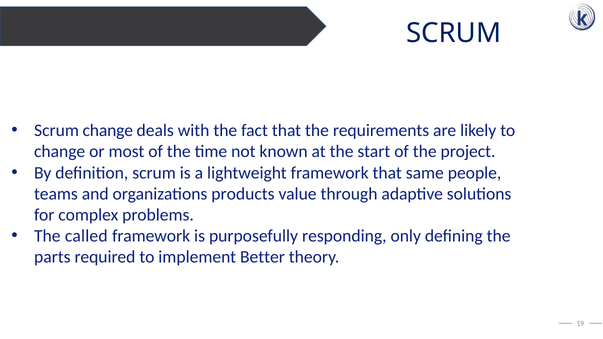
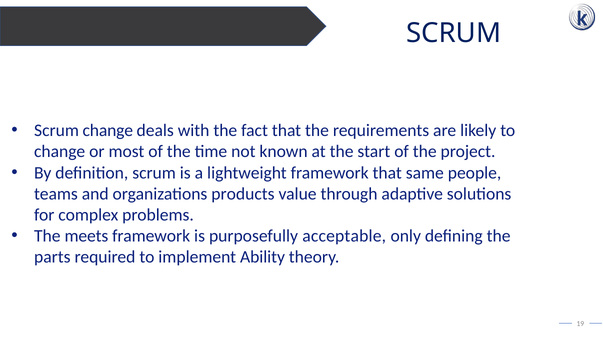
called: called -> meets
responding: responding -> acceptable
Better: Better -> Ability
